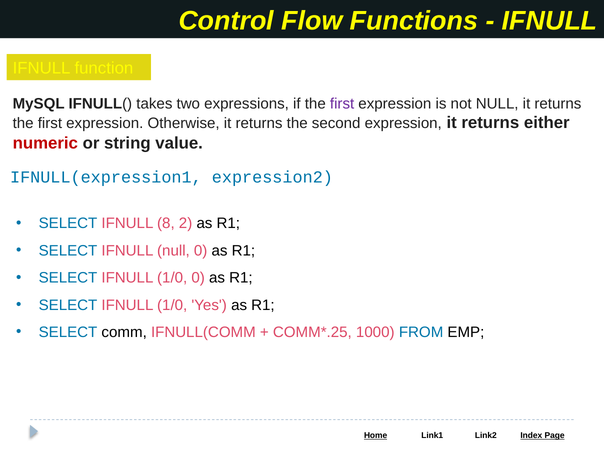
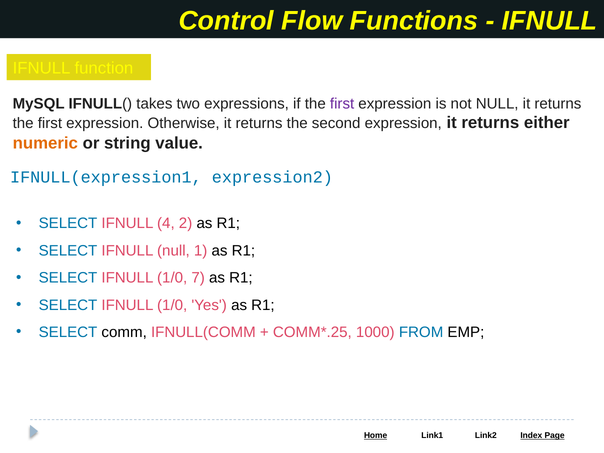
numeric colour: red -> orange
8: 8 -> 4
null 0: 0 -> 1
1/0 0: 0 -> 7
